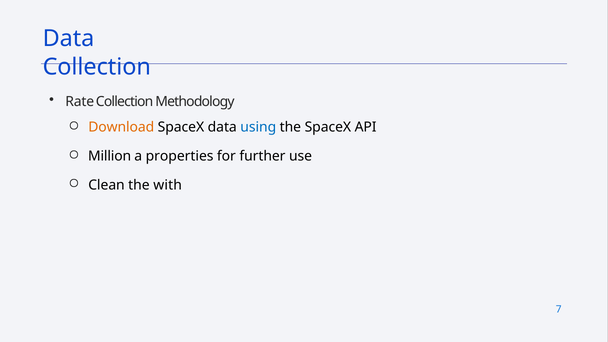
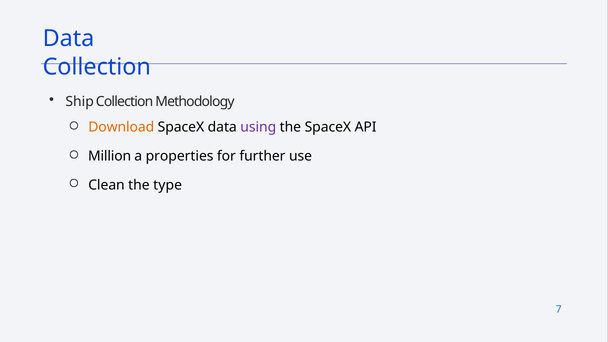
Rate: Rate -> Ship
using colour: blue -> purple
with: with -> type
